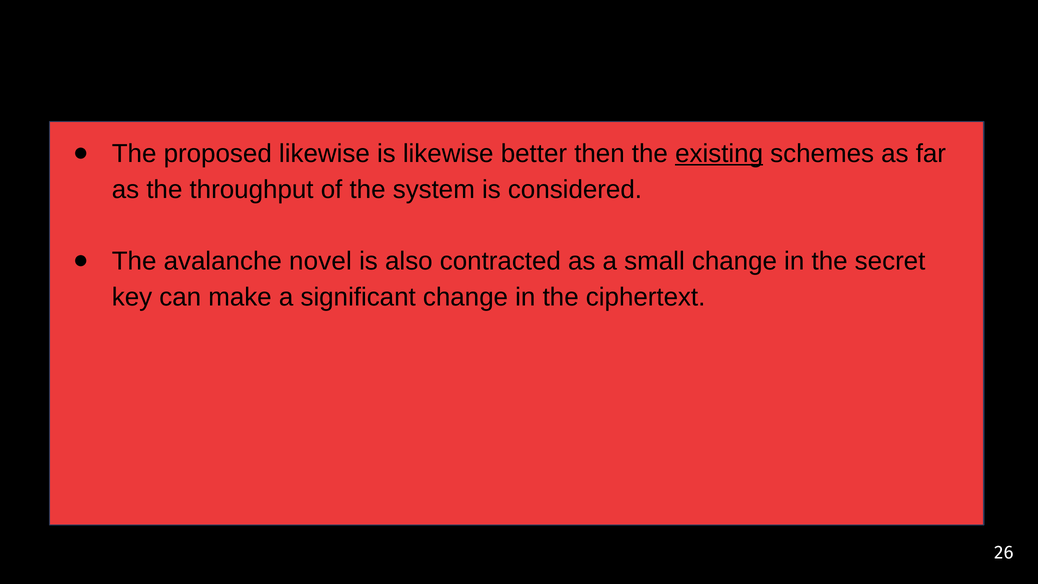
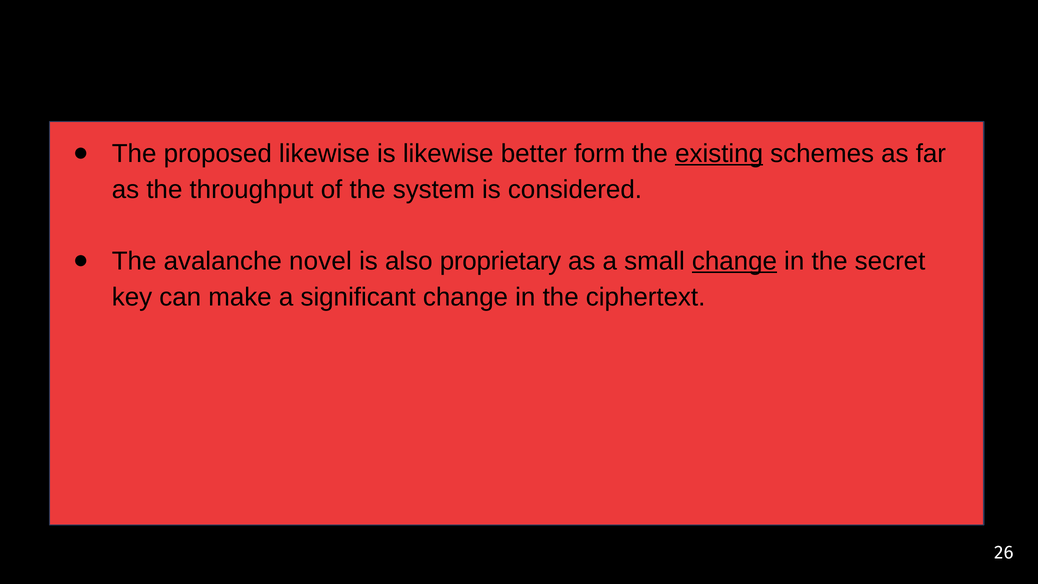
then: then -> form
contracted: contracted -> proprietary
change at (734, 261) underline: none -> present
